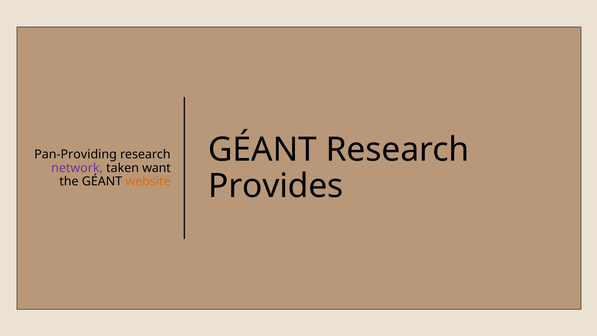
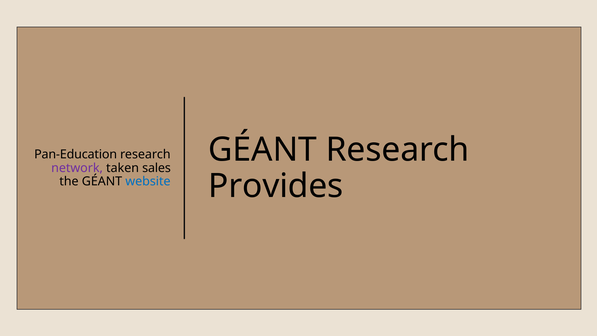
Pan-Providing: Pan-Providing -> Pan-Education
want: want -> sales
website colour: orange -> blue
